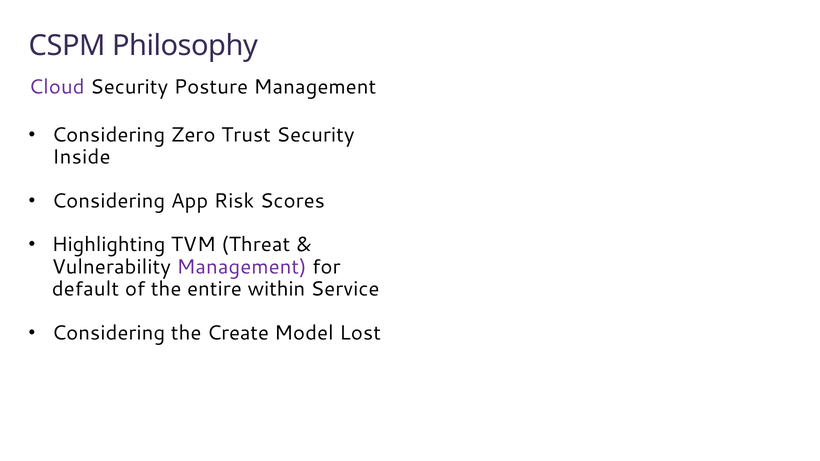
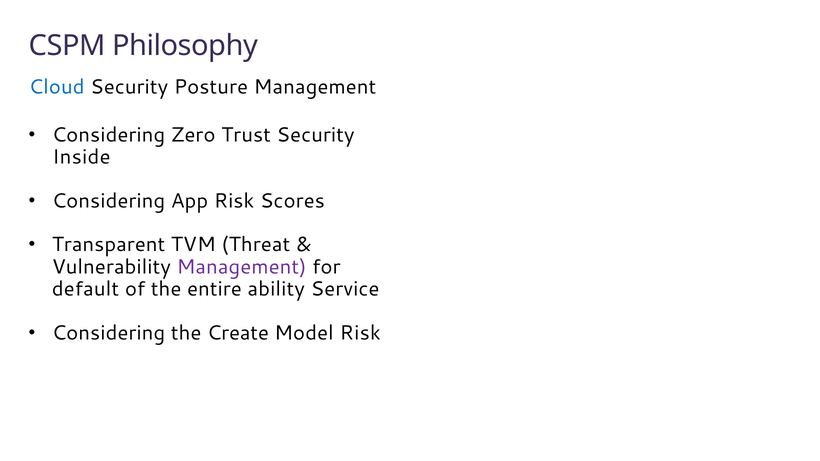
Cloud colour: purple -> blue
Highlighting: Highlighting -> Transparent
within: within -> ability
Model Lost: Lost -> Risk
